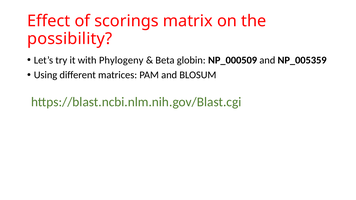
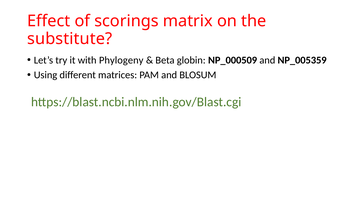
possibility: possibility -> substitute
